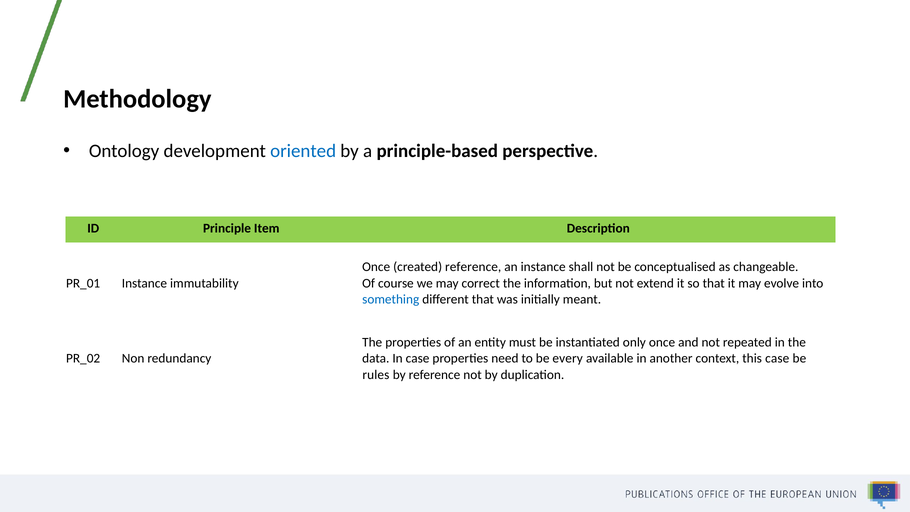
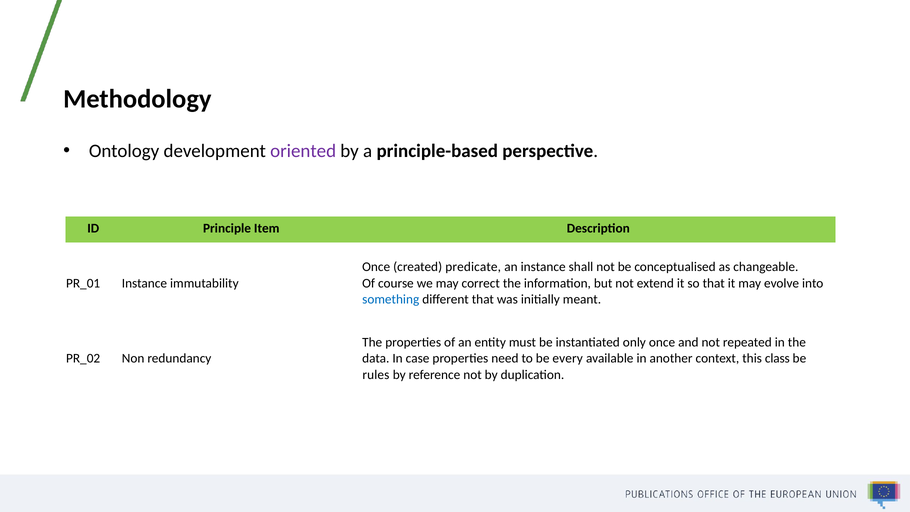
oriented colour: blue -> purple
created reference: reference -> predicate
this case: case -> class
